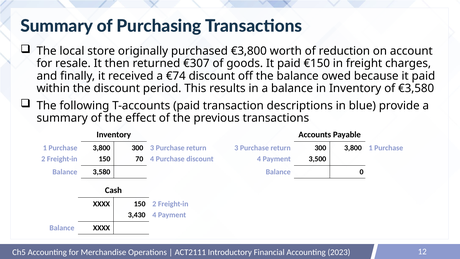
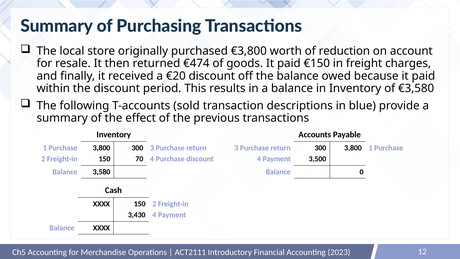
€307: €307 -> €474
€74: €74 -> €20
T-accounts paid: paid -> sold
